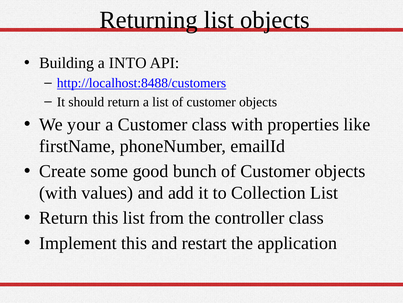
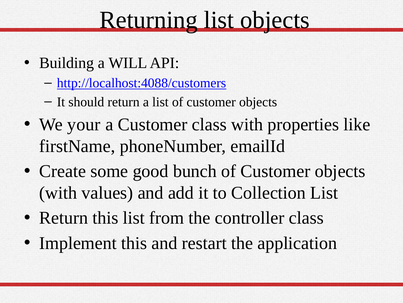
INTO: INTO -> WILL
http://localhost:8488/customers: http://localhost:8488/customers -> http://localhost:4088/customers
